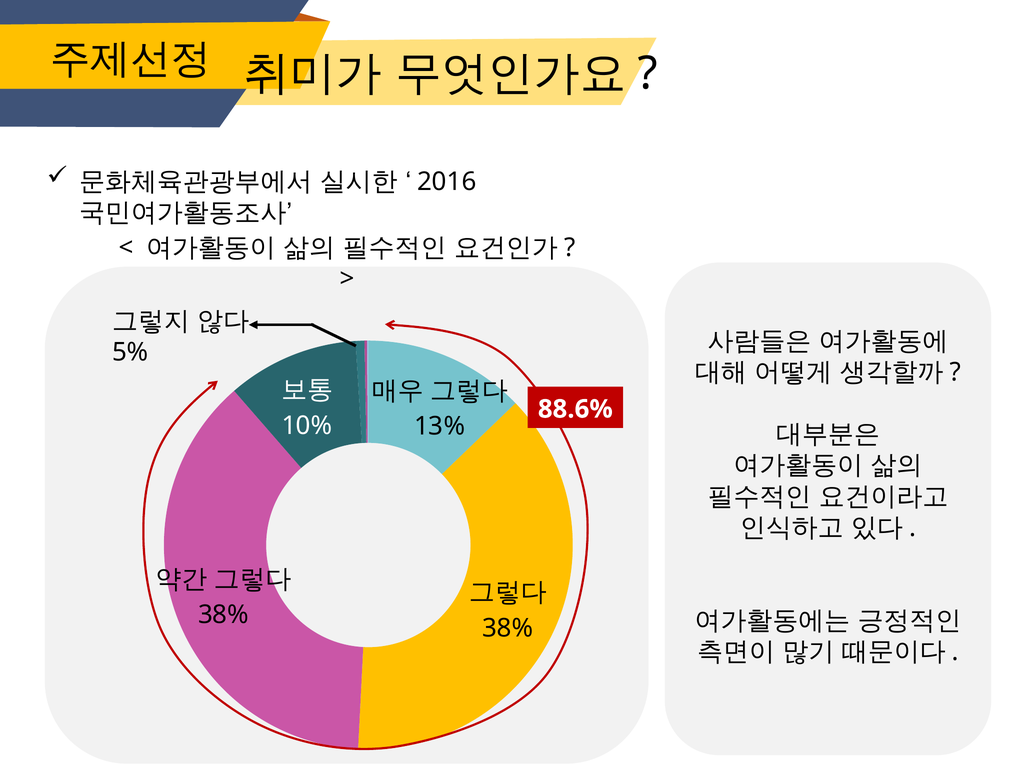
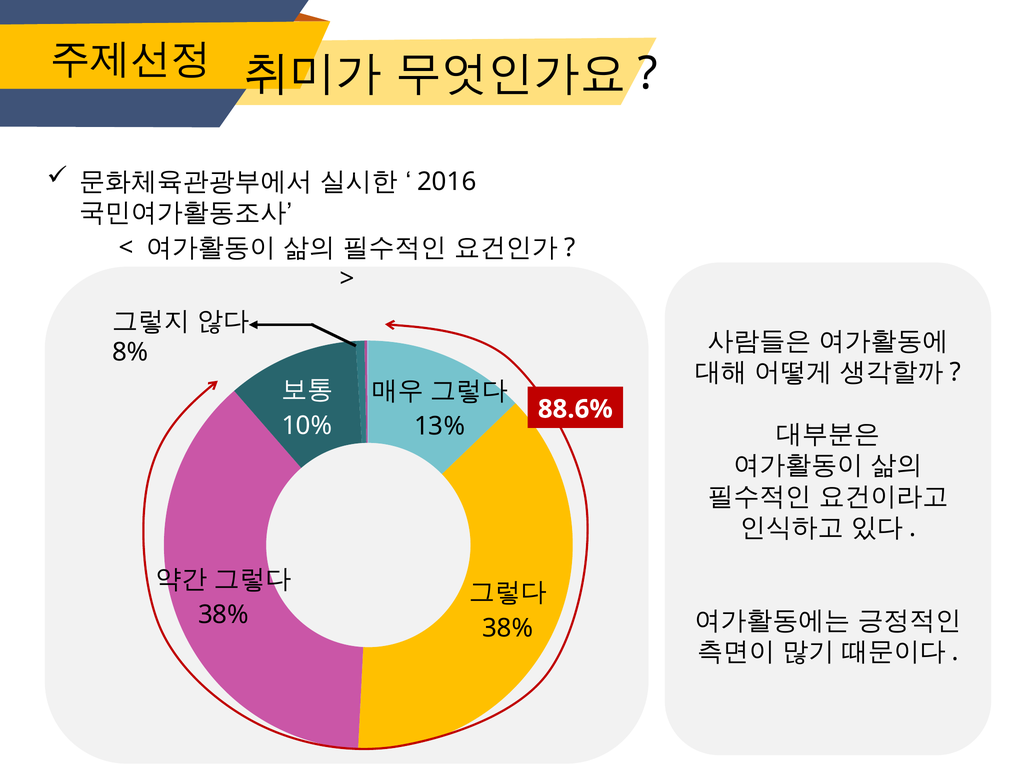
5%: 5% -> 8%
